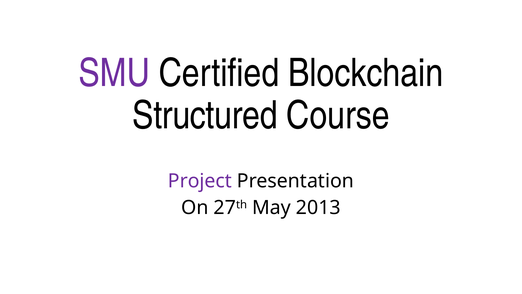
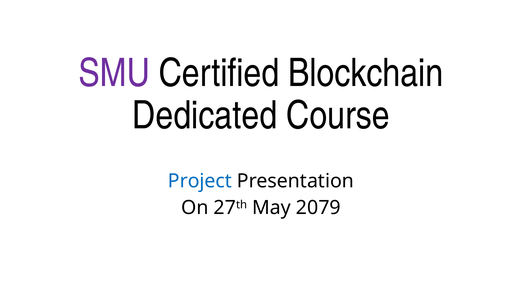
Structured: Structured -> Dedicated
Project colour: purple -> blue
2013: 2013 -> 2079
